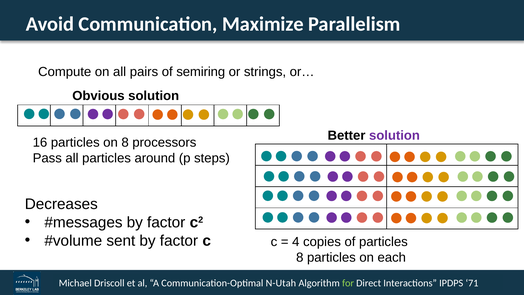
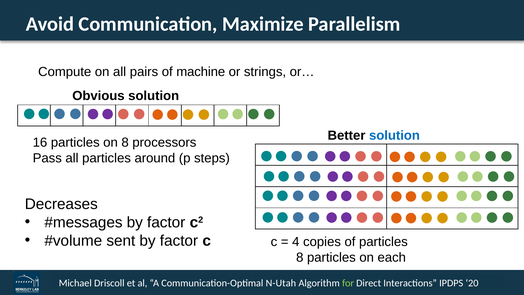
semiring: semiring -> machine
solution at (394, 135) colour: purple -> blue
71: 71 -> 20
